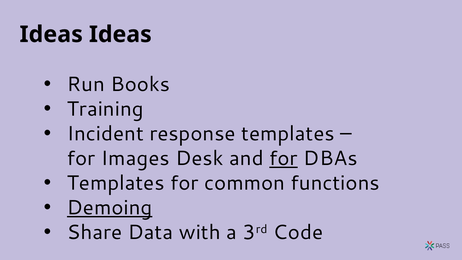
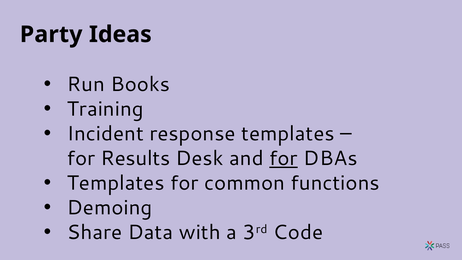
Ideas at (51, 34): Ideas -> Party
Images: Images -> Results
Demoing underline: present -> none
